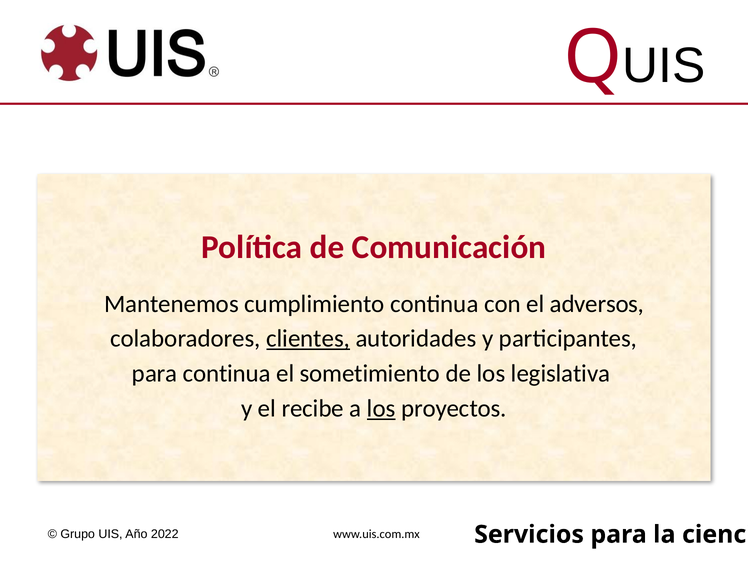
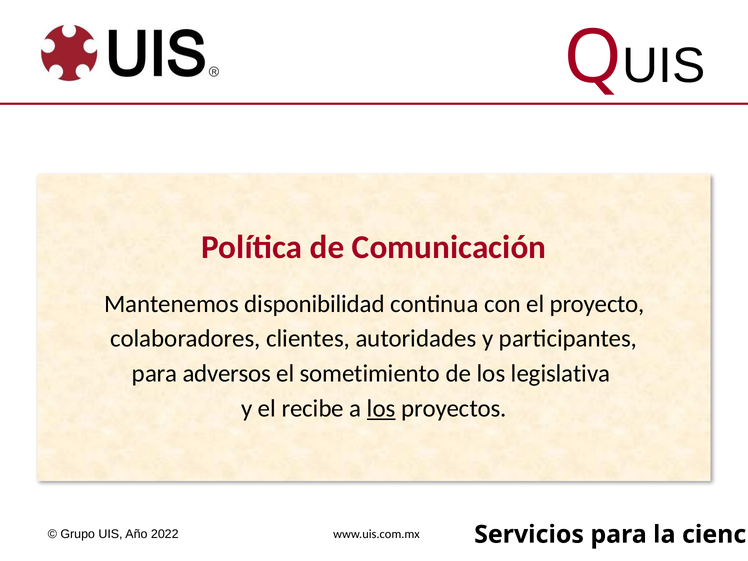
cumplimiento: cumplimiento -> disponibilidad
adversos: adversos -> proyecto
clientes underline: present -> none
para continua: continua -> adversos
